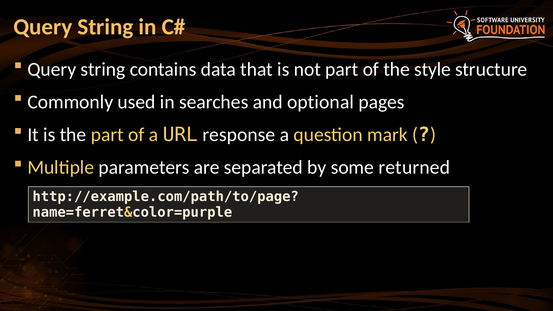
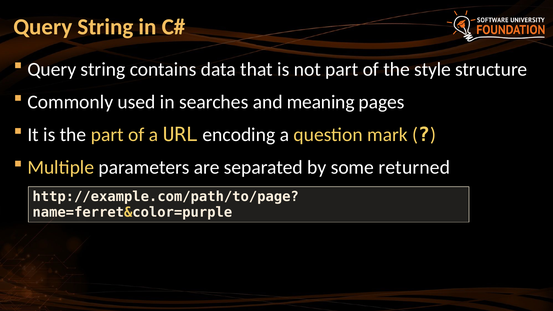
optional: optional -> meaning
response: response -> encoding
